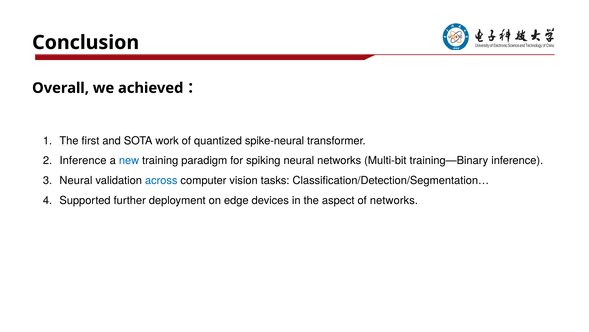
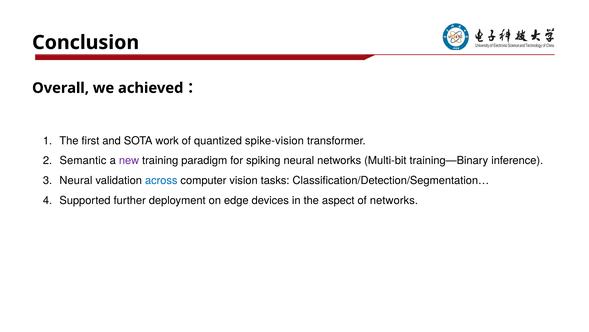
spike-neural: spike-neural -> spike-vision
Inference at (83, 160): Inference -> Semantic
new colour: blue -> purple
